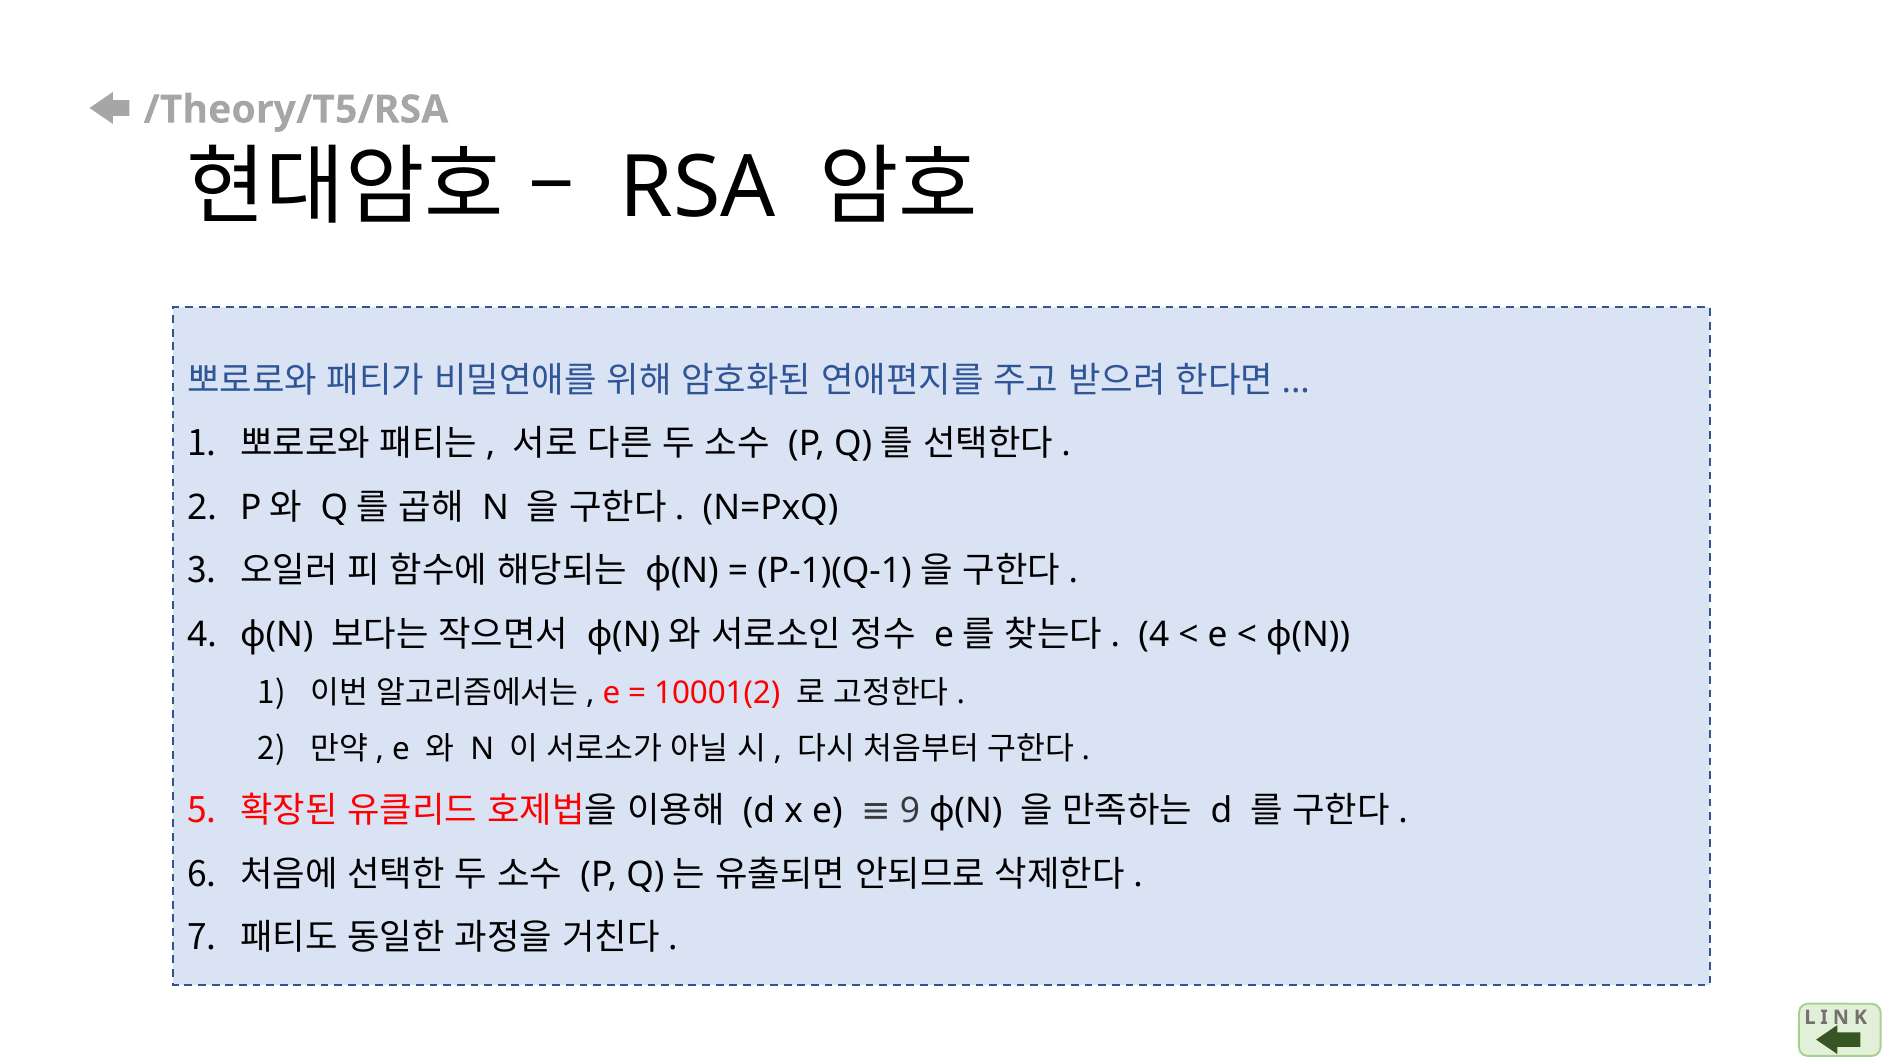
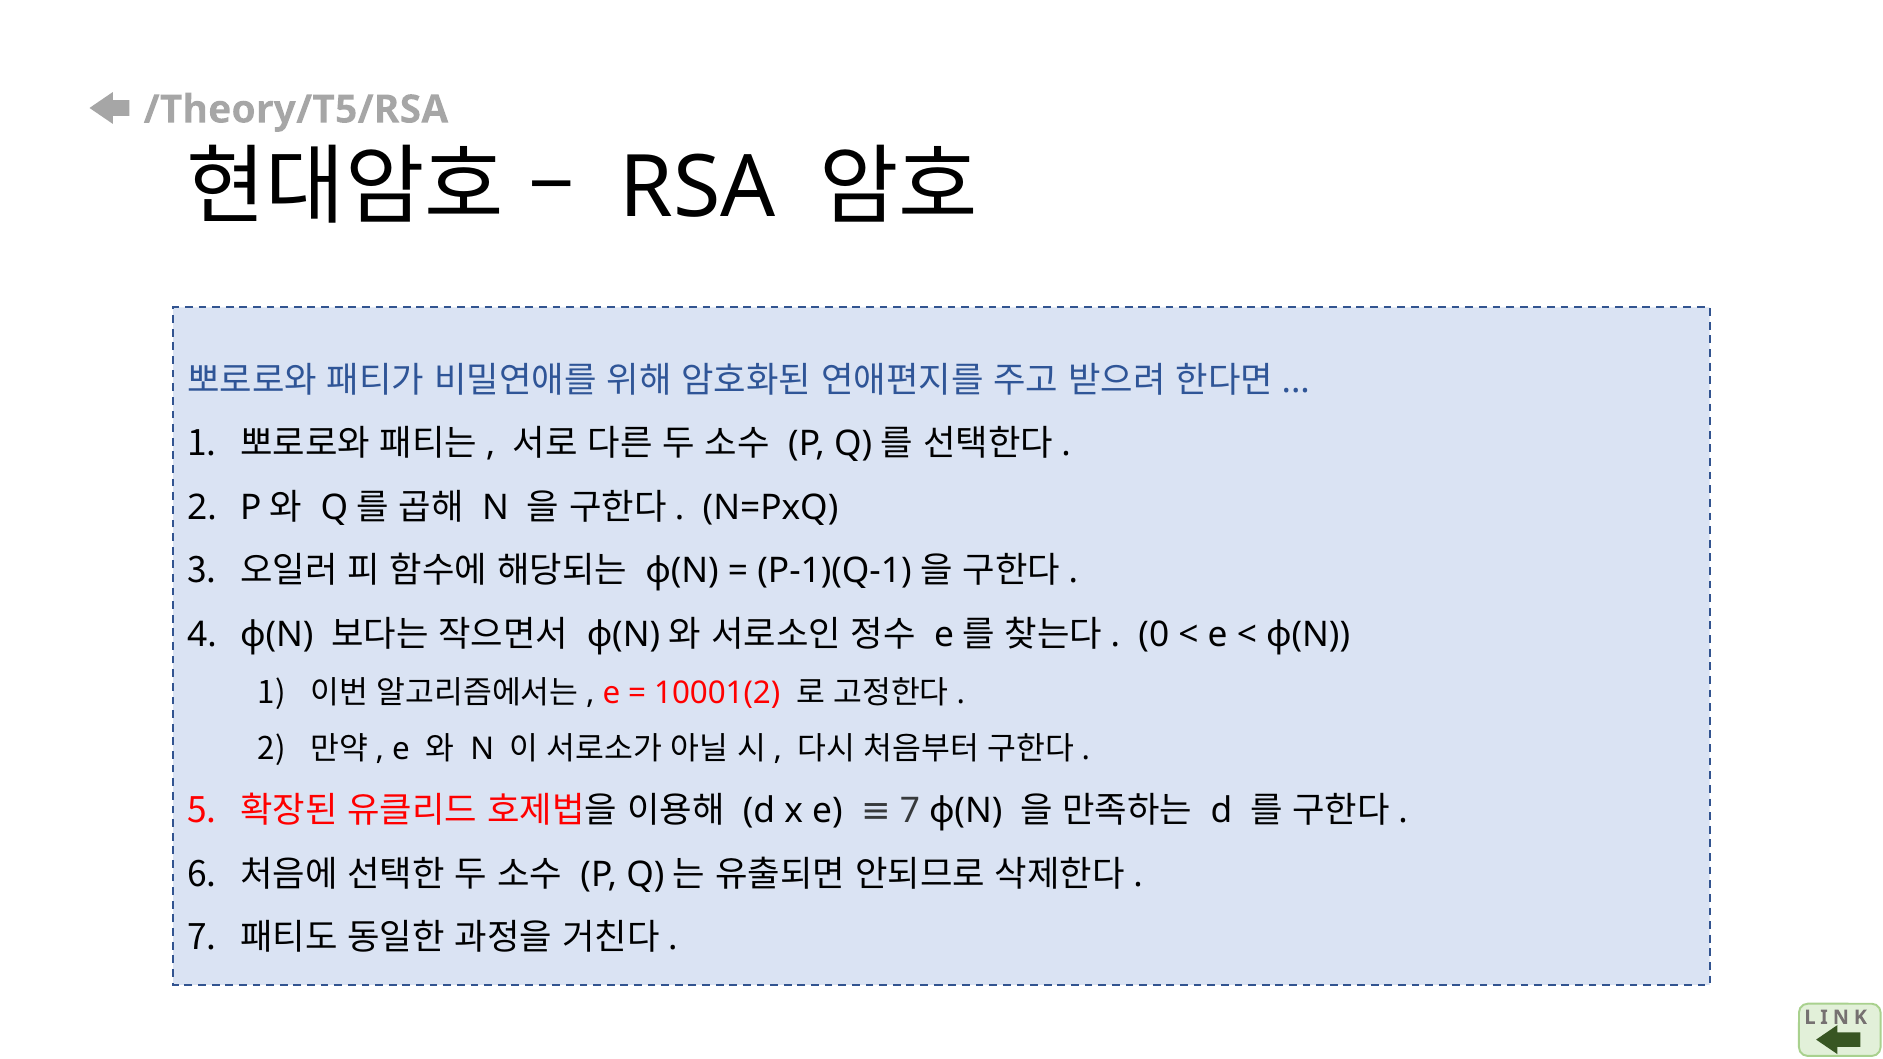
4 at (1154, 635): 4 -> 0
e 9: 9 -> 7
